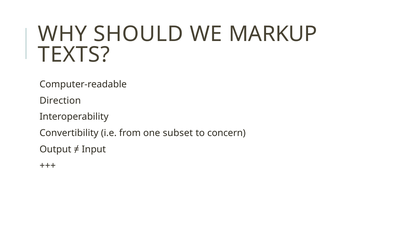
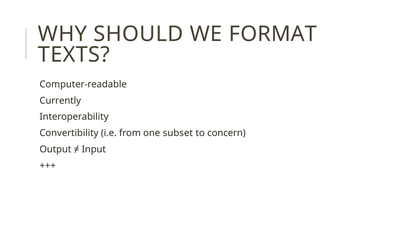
MARKUP: MARKUP -> FORMAT
Direction: Direction -> Currently
